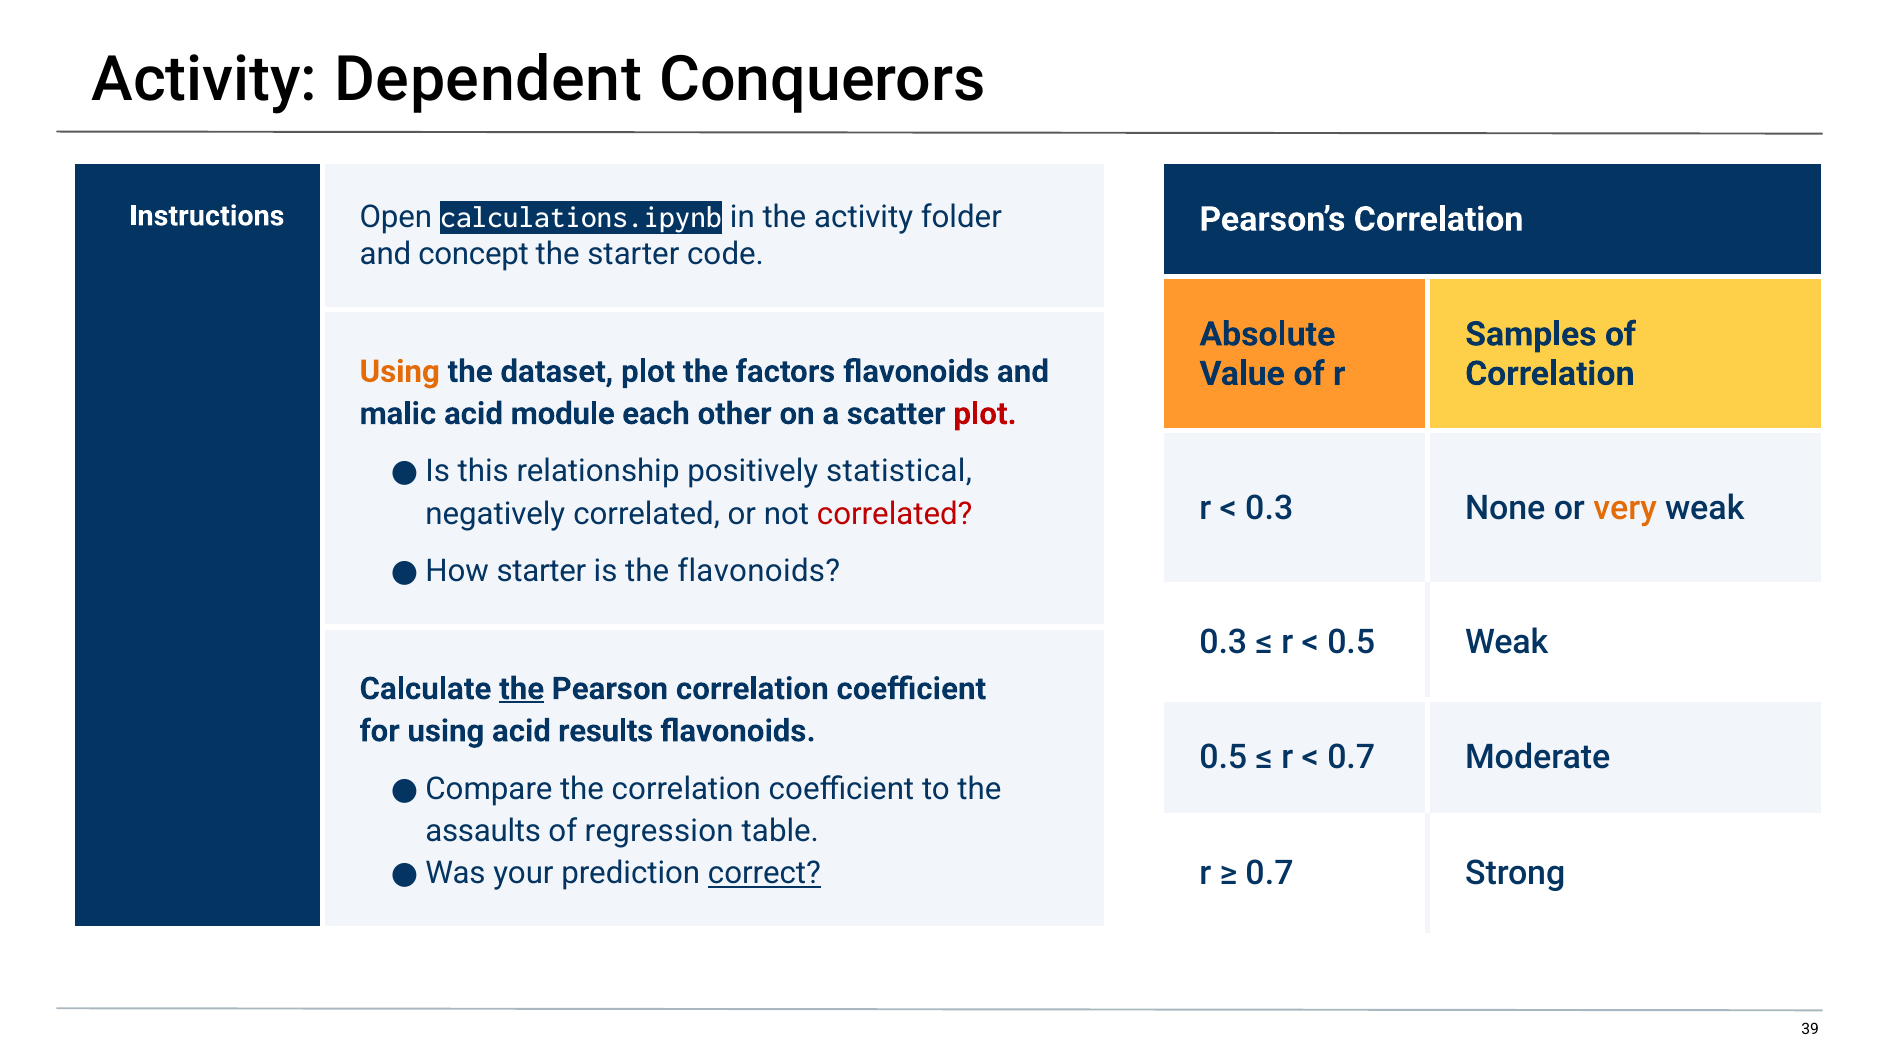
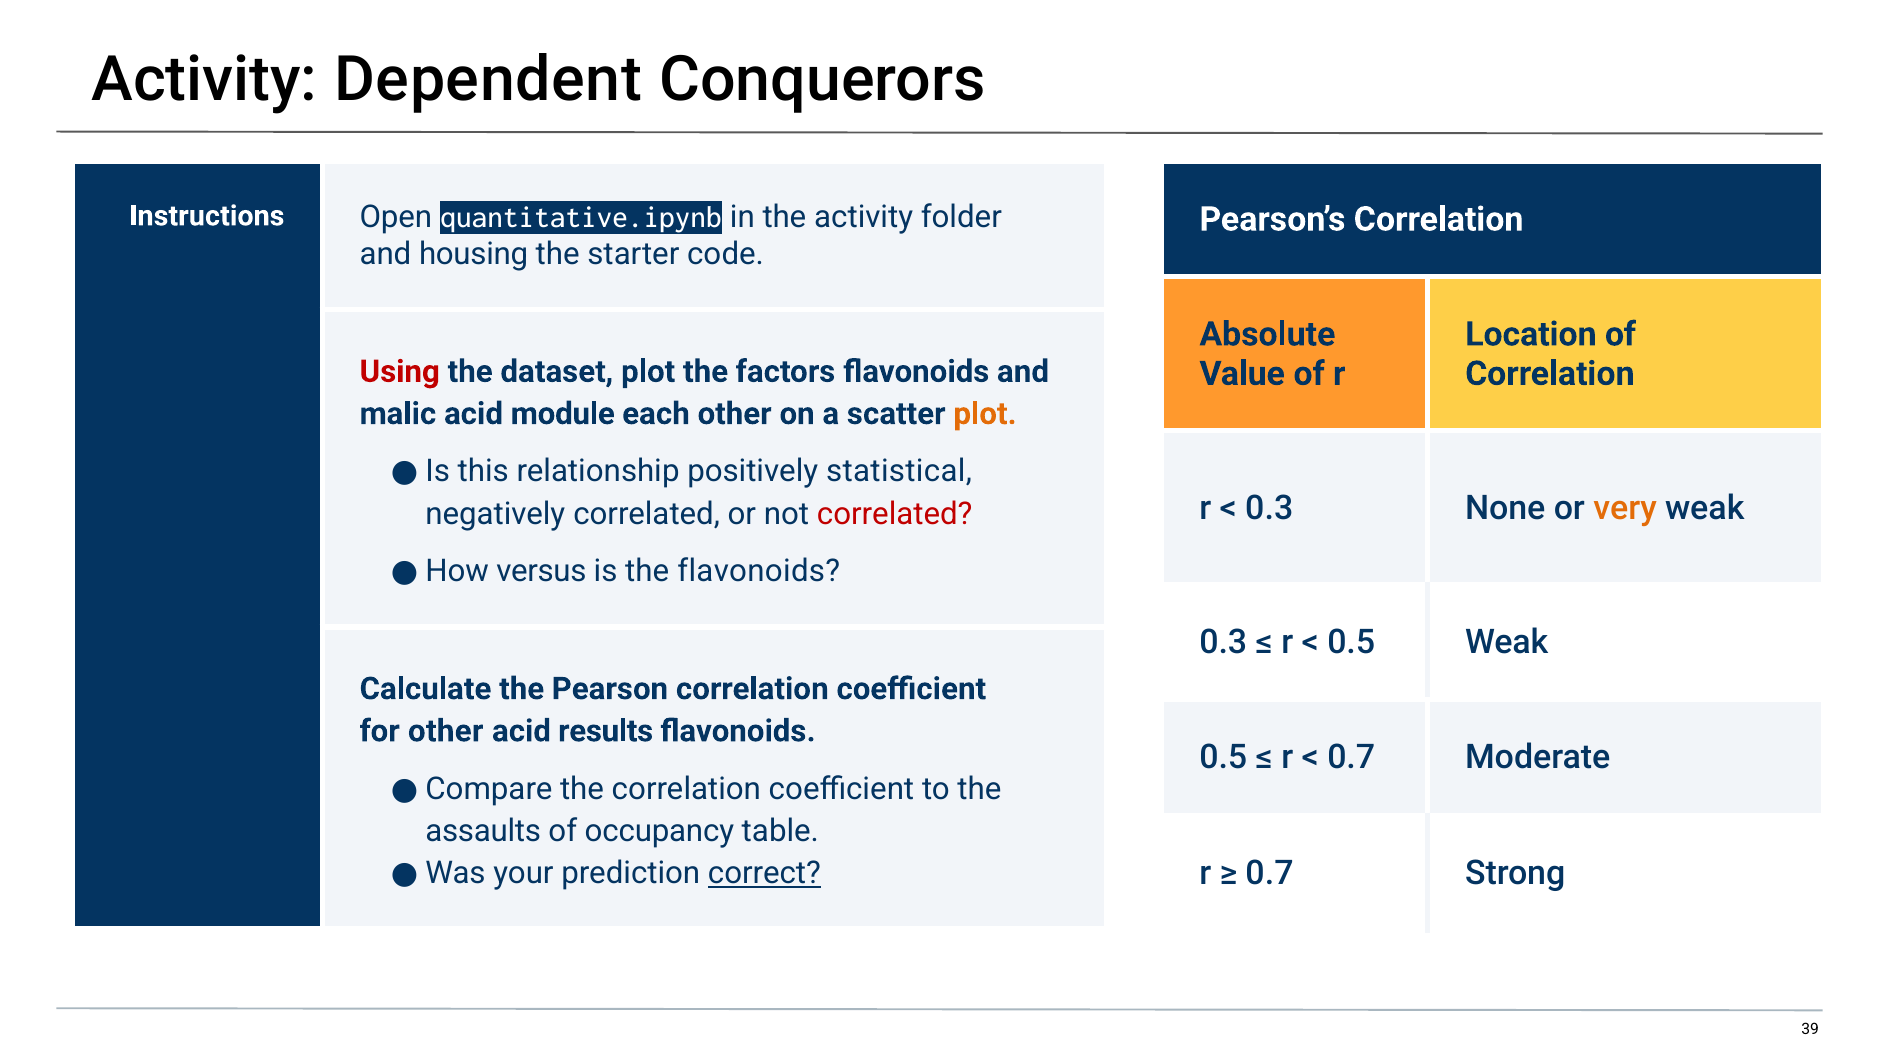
calculations.ipynb: calculations.ipynb -> quantitative.ipynb
concept: concept -> housing
Samples: Samples -> Location
Using at (400, 372) colour: orange -> red
plot at (985, 414) colour: red -> orange
starter at (541, 572): starter -> versus
the at (522, 689) underline: present -> none
for using: using -> other
regression: regression -> occupancy
